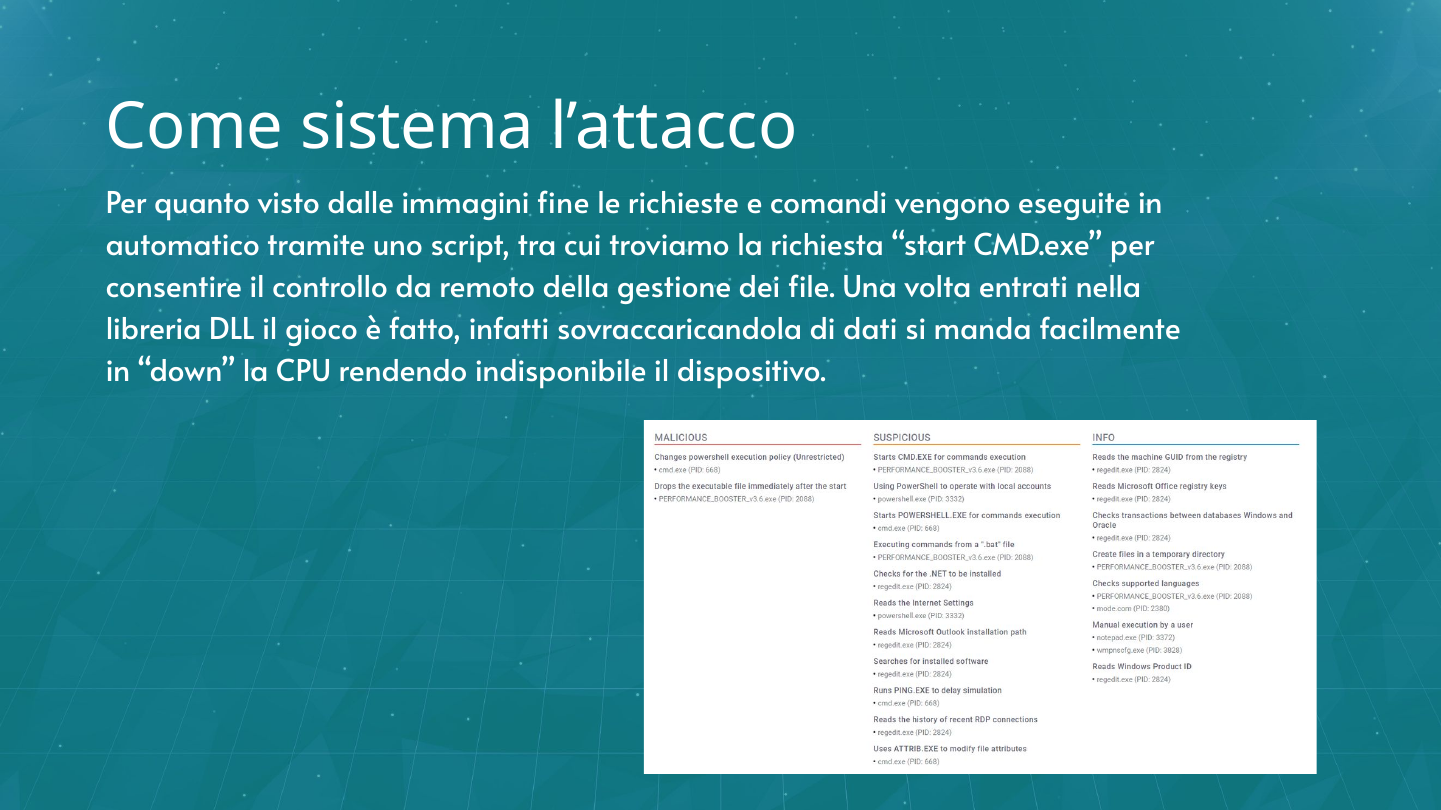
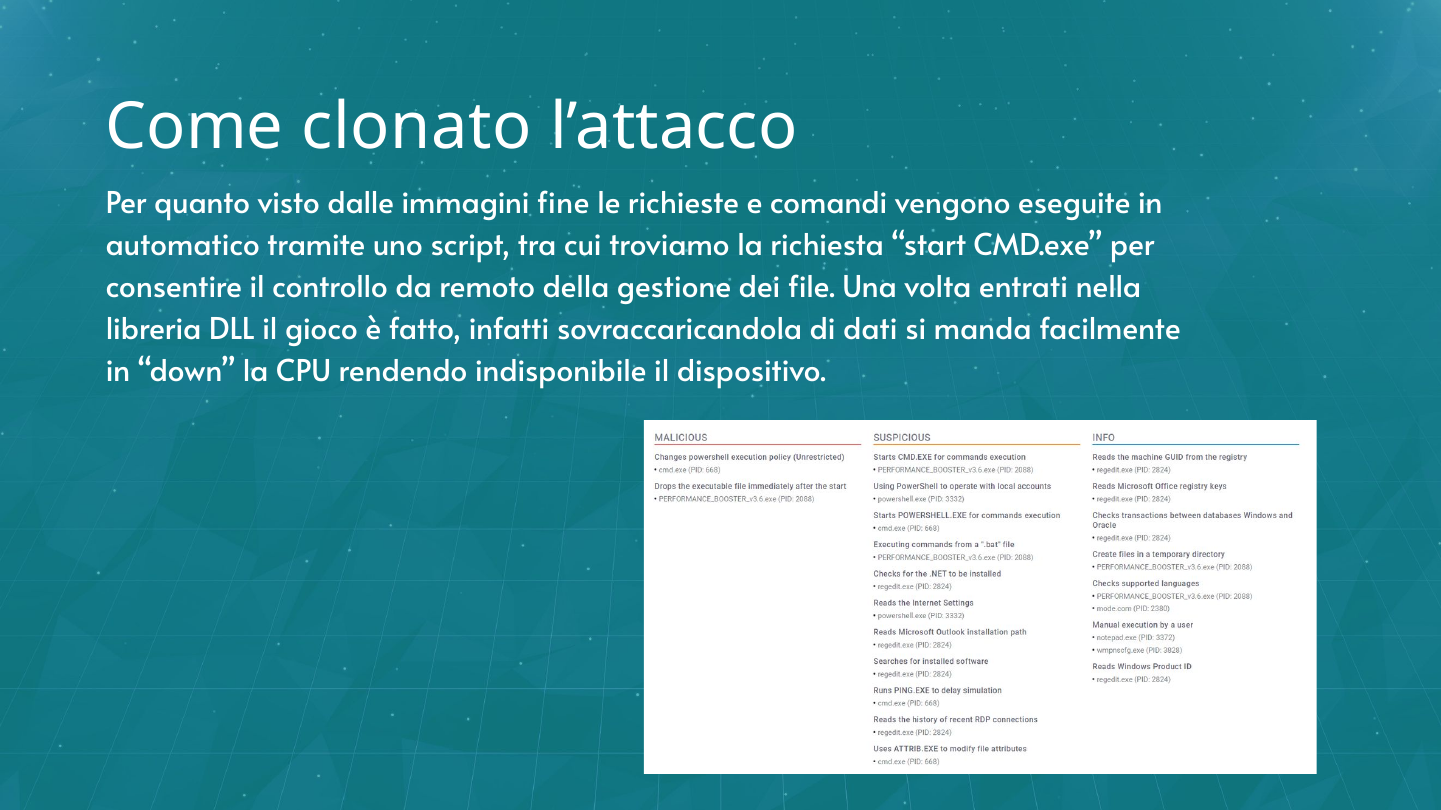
sistema: sistema -> clonato
